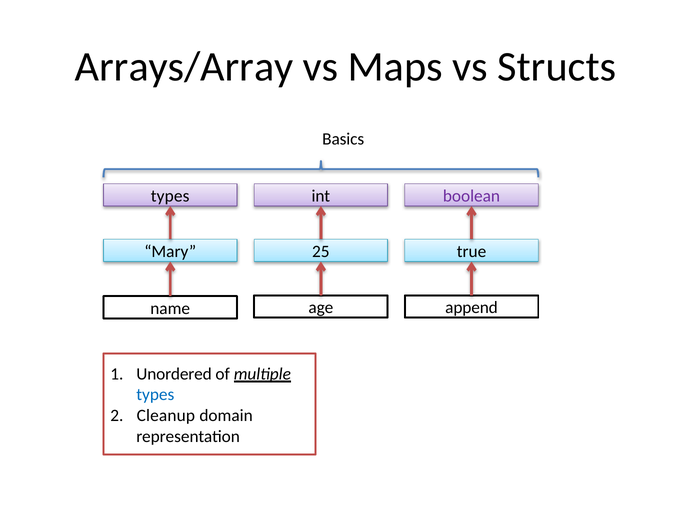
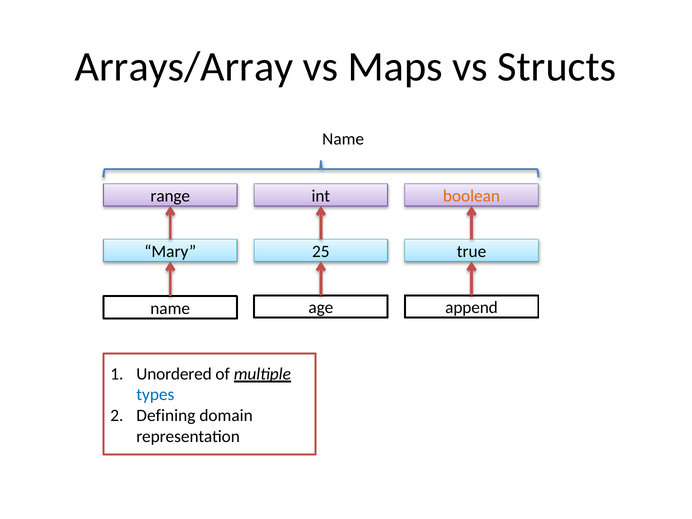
Basics at (343, 139): Basics -> Name
types at (170, 196): types -> range
boolean colour: purple -> orange
Cleanup: Cleanup -> Defining
